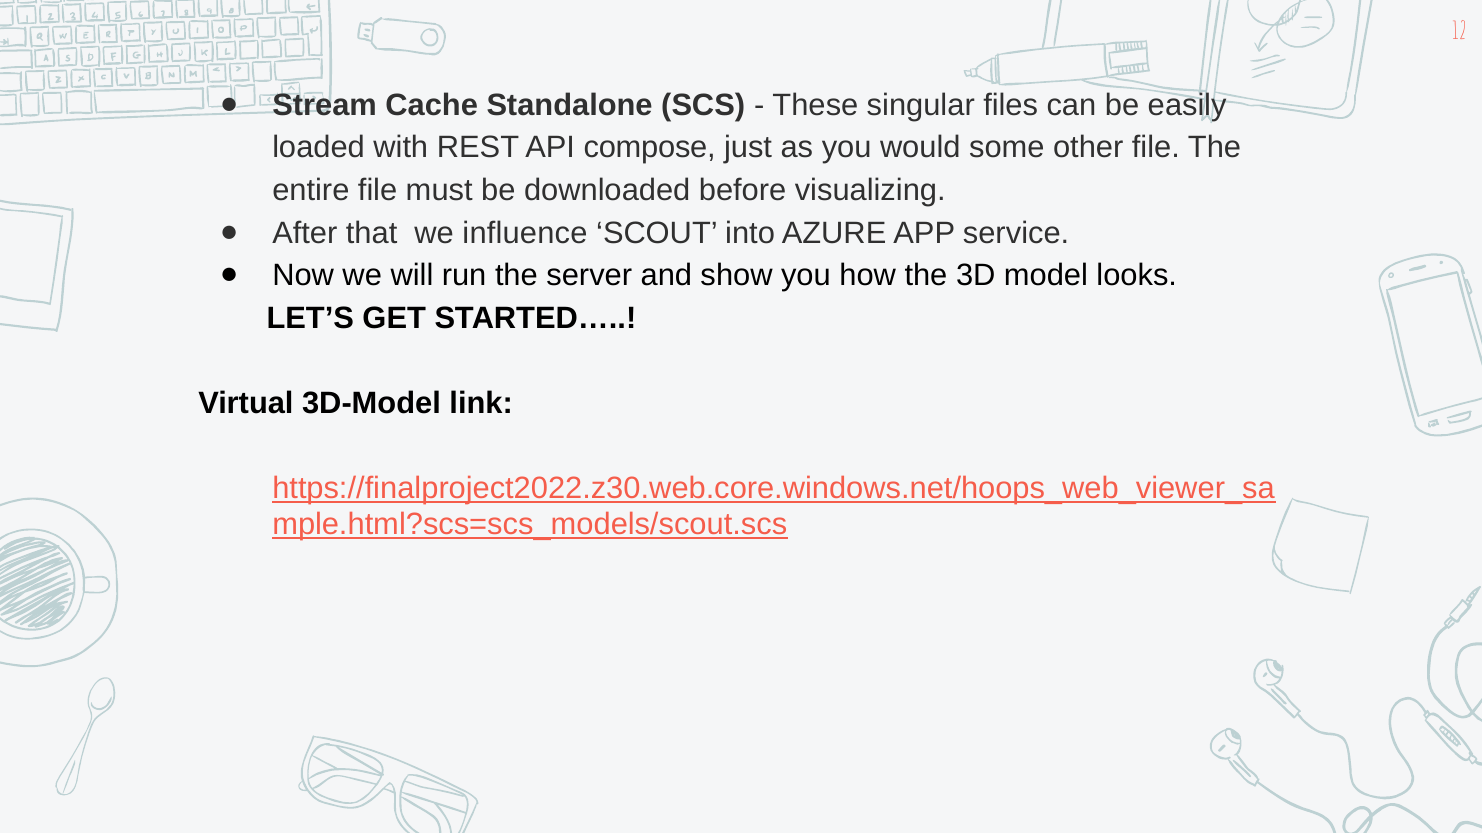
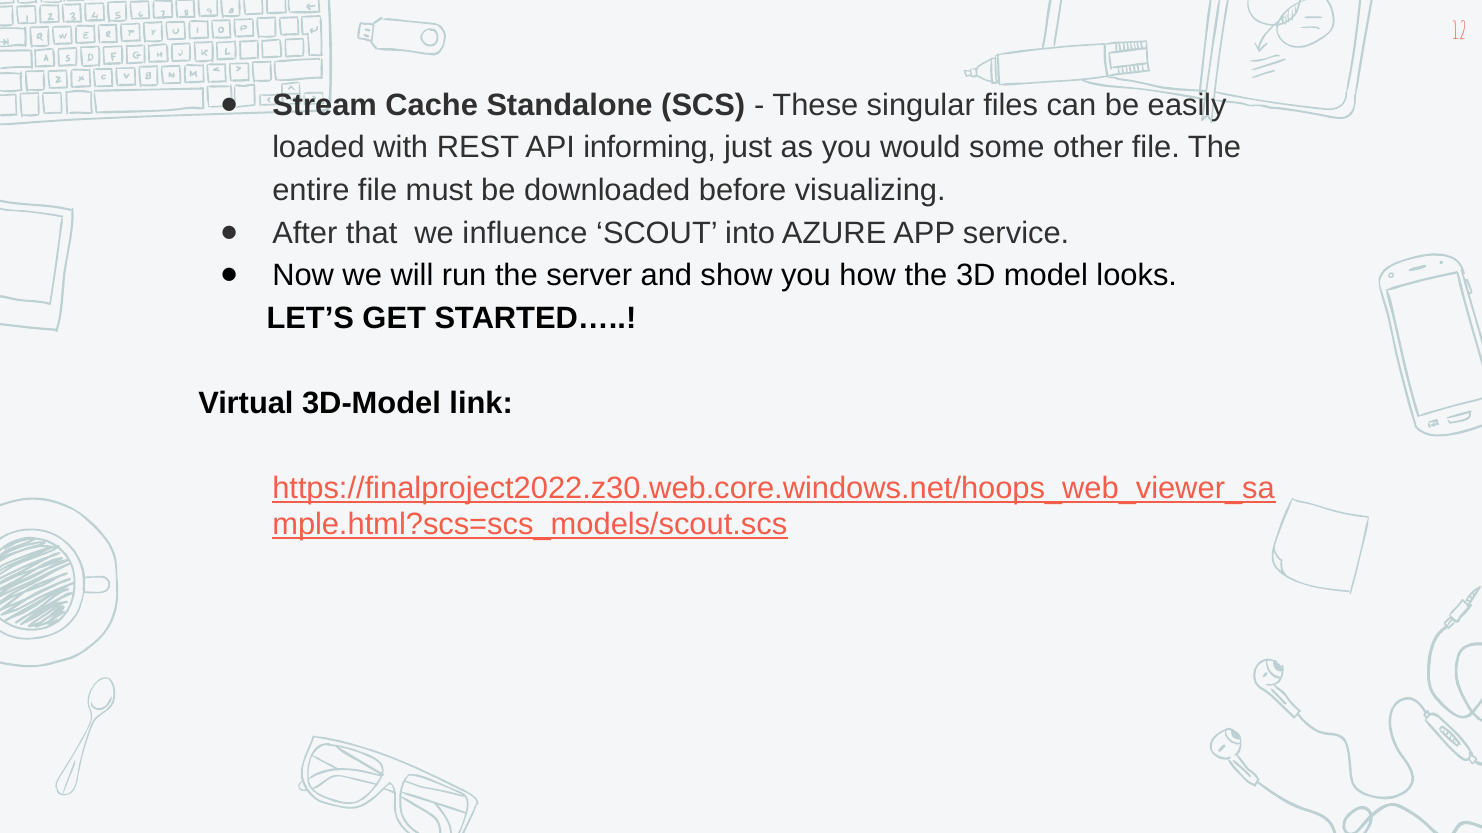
compose: compose -> informing
